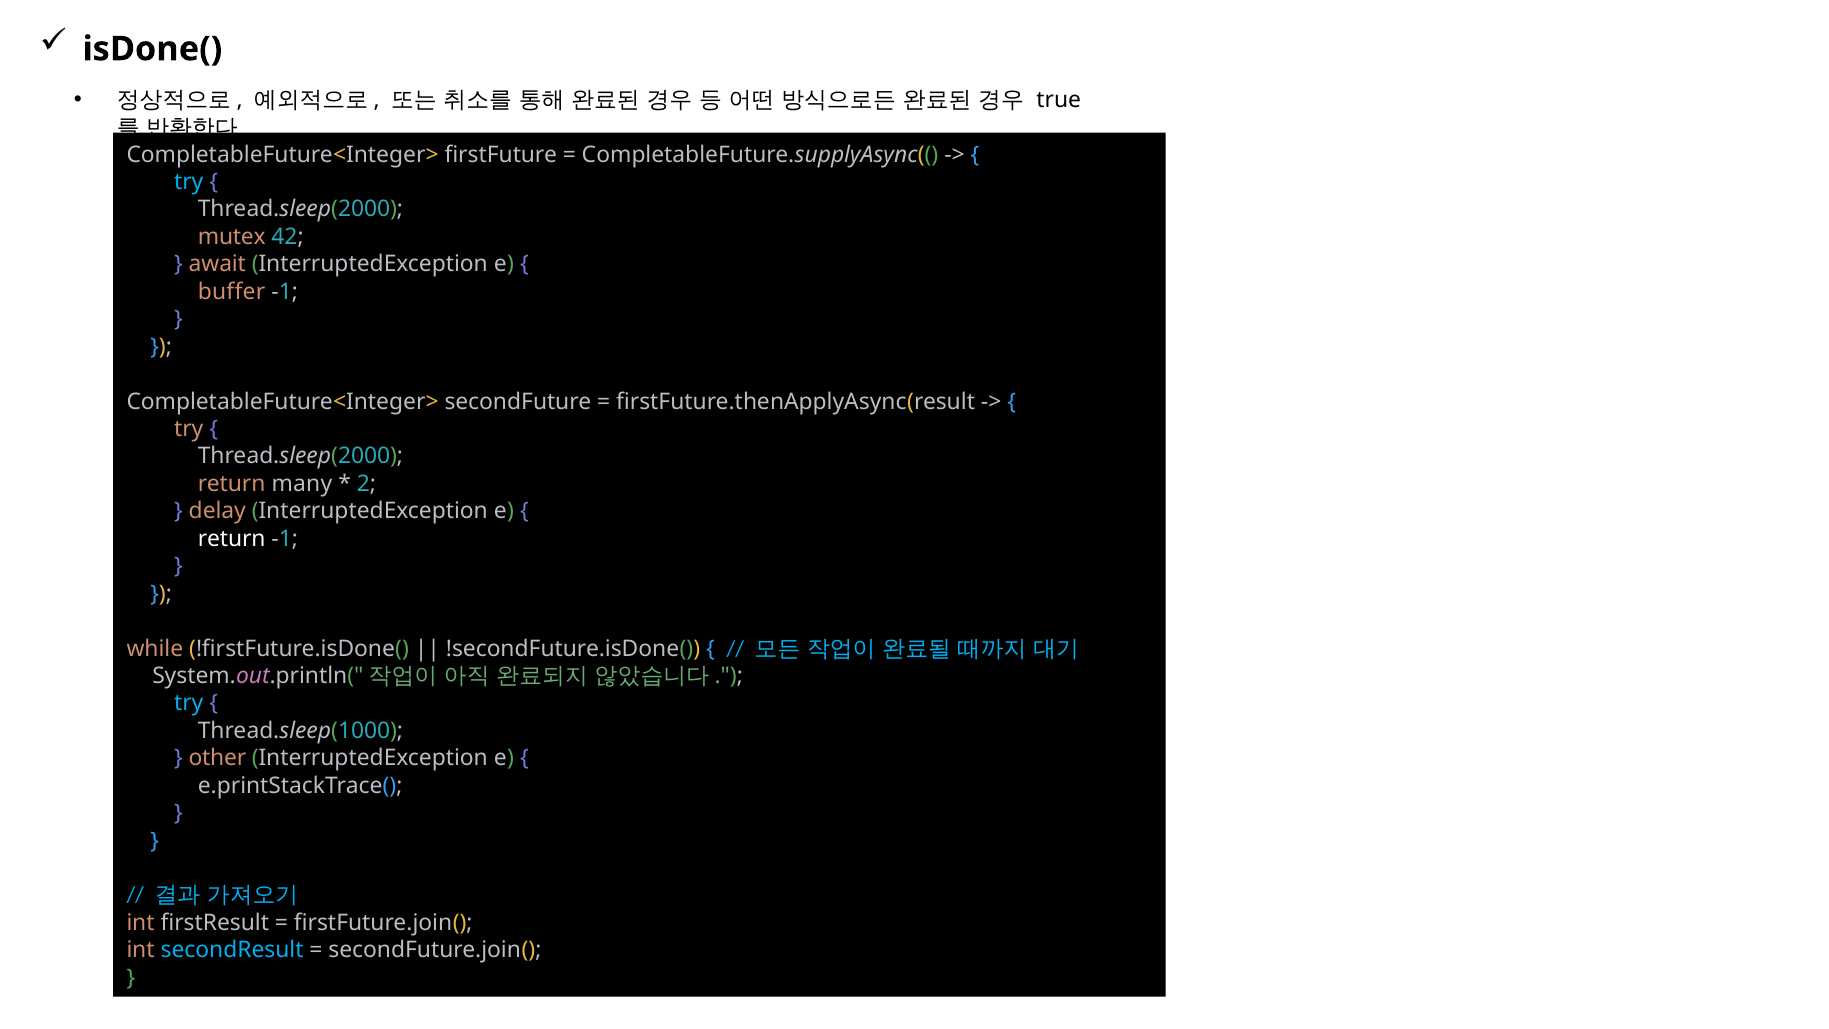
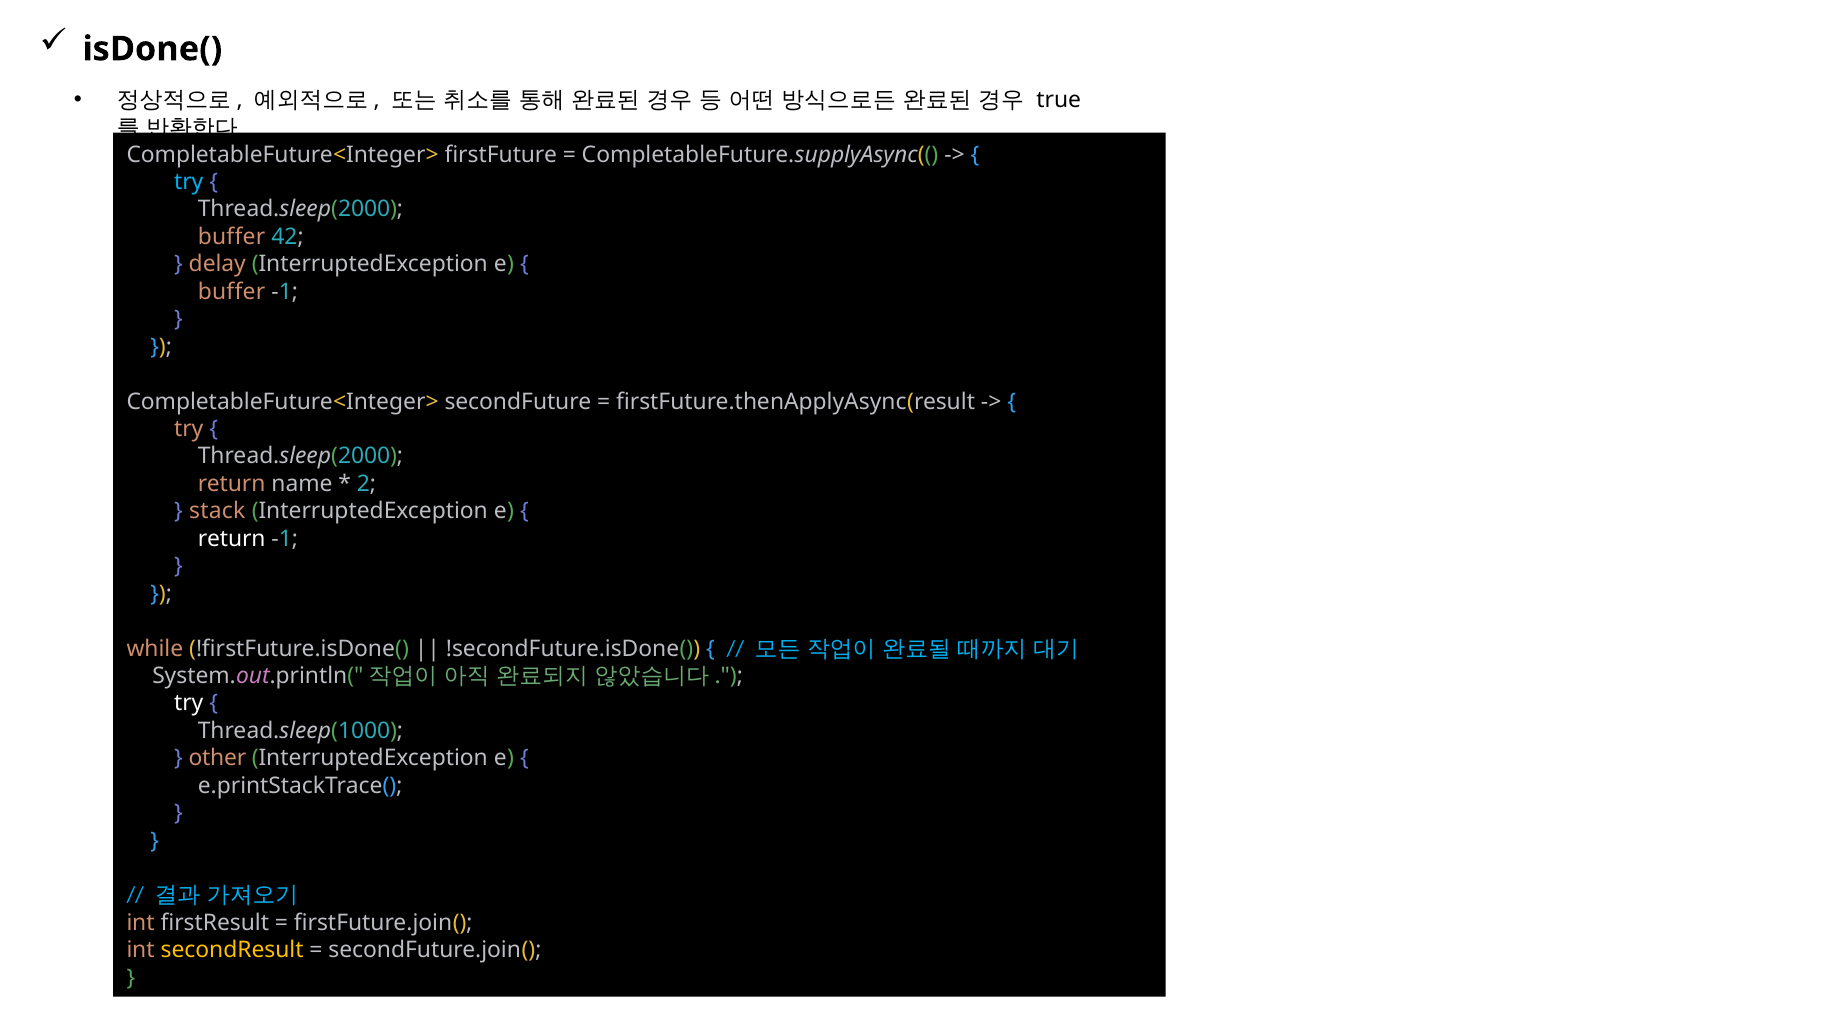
mutex at (232, 237): mutex -> buffer
await: await -> delay
many: many -> name
delay: delay -> stack
try at (189, 703) colour: light blue -> white
secondResult colour: light blue -> yellow
